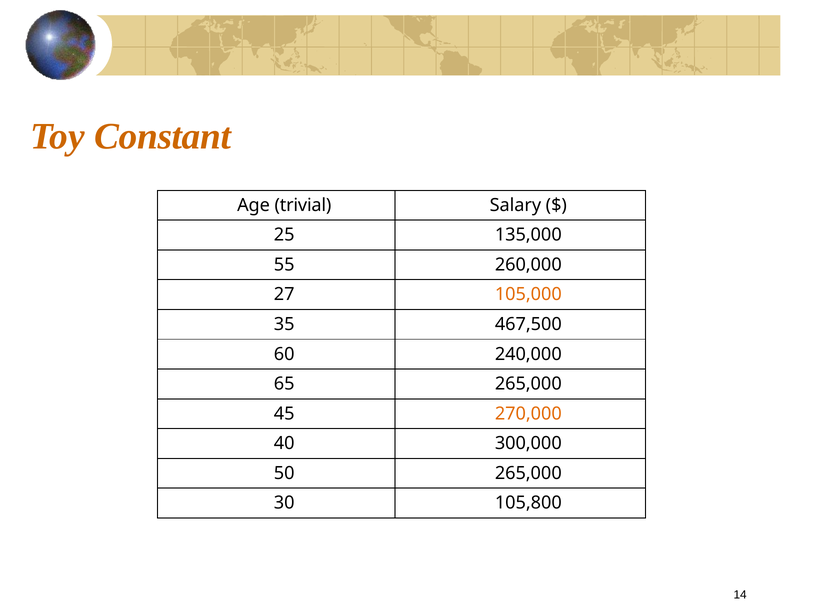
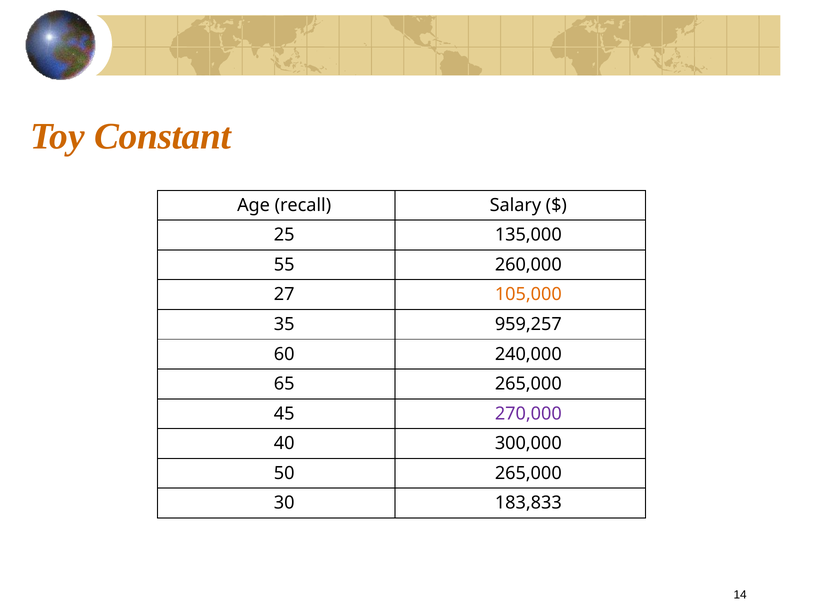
trivial: trivial -> recall
467,500: 467,500 -> 959,257
270,000 colour: orange -> purple
105,800: 105,800 -> 183,833
